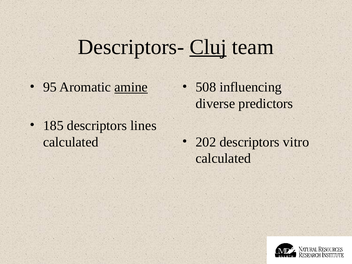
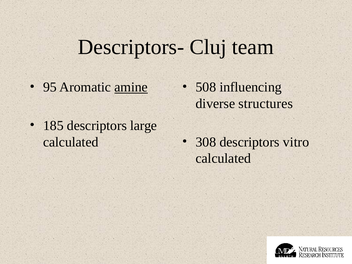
Cluj underline: present -> none
predictors: predictors -> structures
lines: lines -> large
202: 202 -> 308
